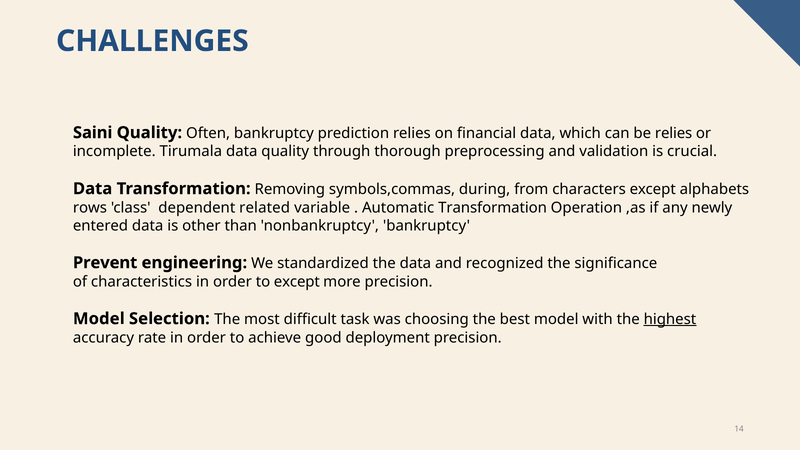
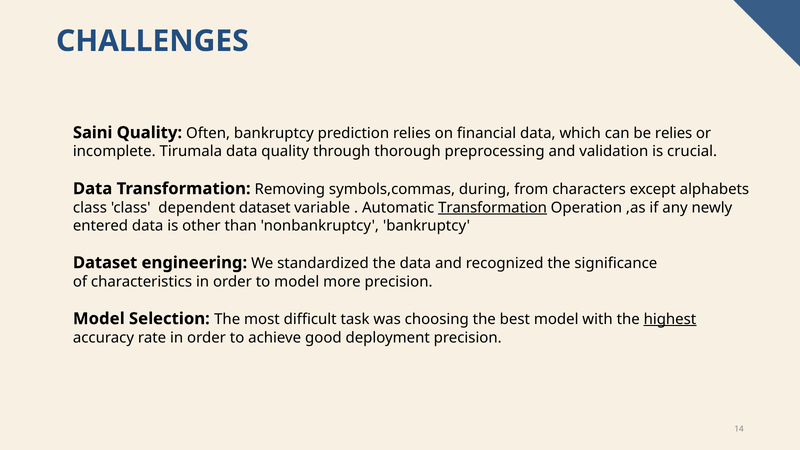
rows at (90, 208): rows -> class
dependent related: related -> dataset
Transformation at (493, 208) underline: none -> present
Prevent at (105, 263): Prevent -> Dataset
to except: except -> model
